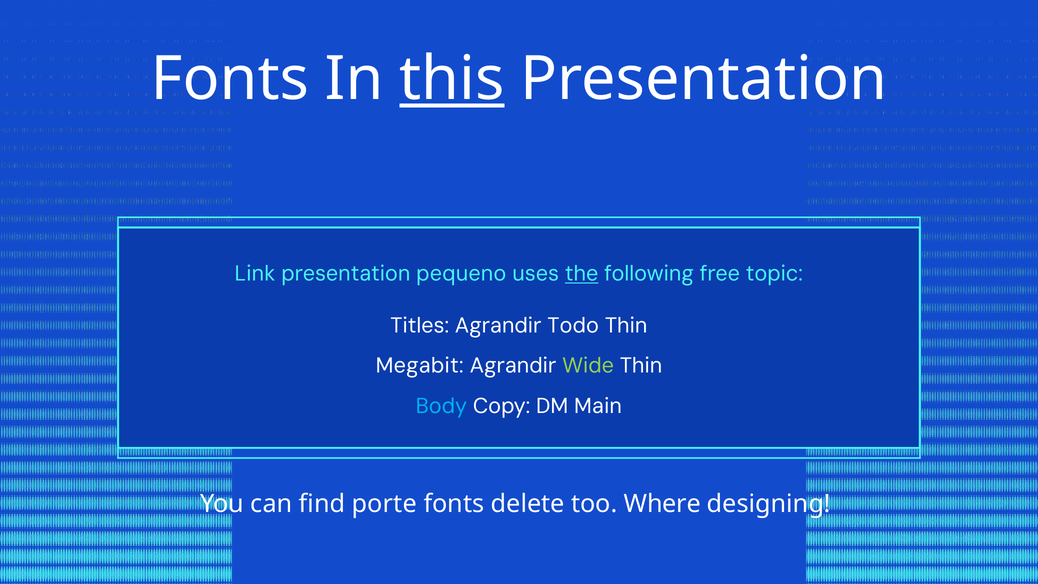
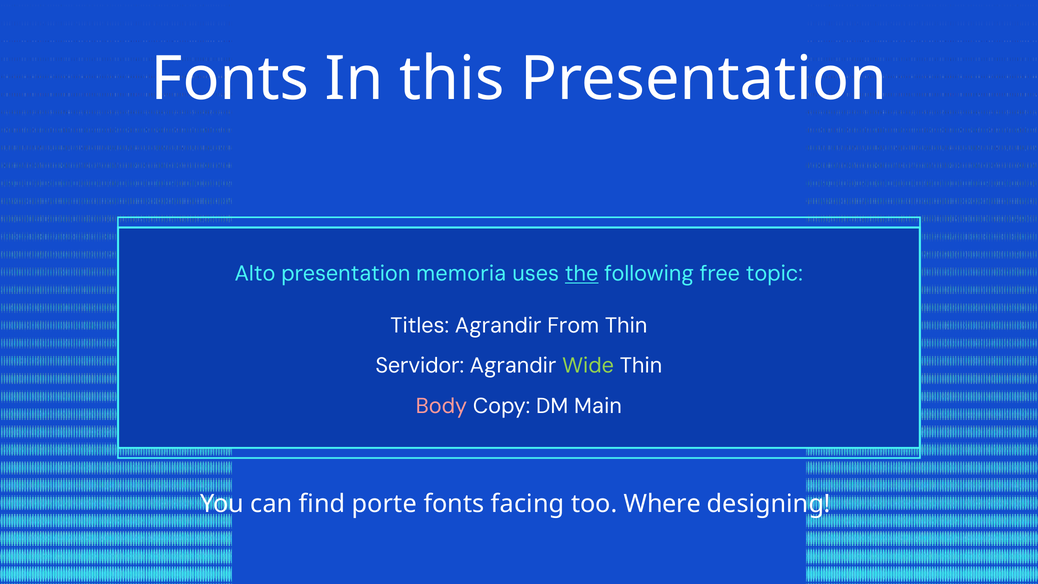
this underline: present -> none
Link: Link -> Alto
pequeno: pequeno -> memoria
Todo: Todo -> From
Megabit: Megabit -> Servidor
Body colour: light blue -> pink
delete: delete -> facing
